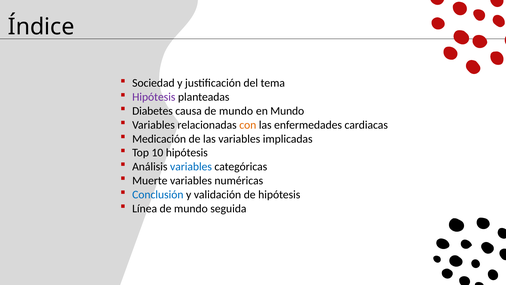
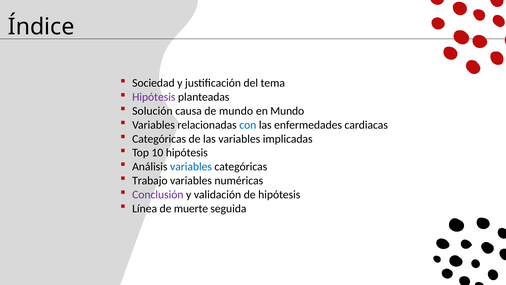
Diabetes: Diabetes -> Solución
con colour: orange -> blue
Medicación at (159, 139): Medicación -> Categóricas
Muerte: Muerte -> Trabajo
Conclusión colour: blue -> purple
Línea de mundo: mundo -> muerte
